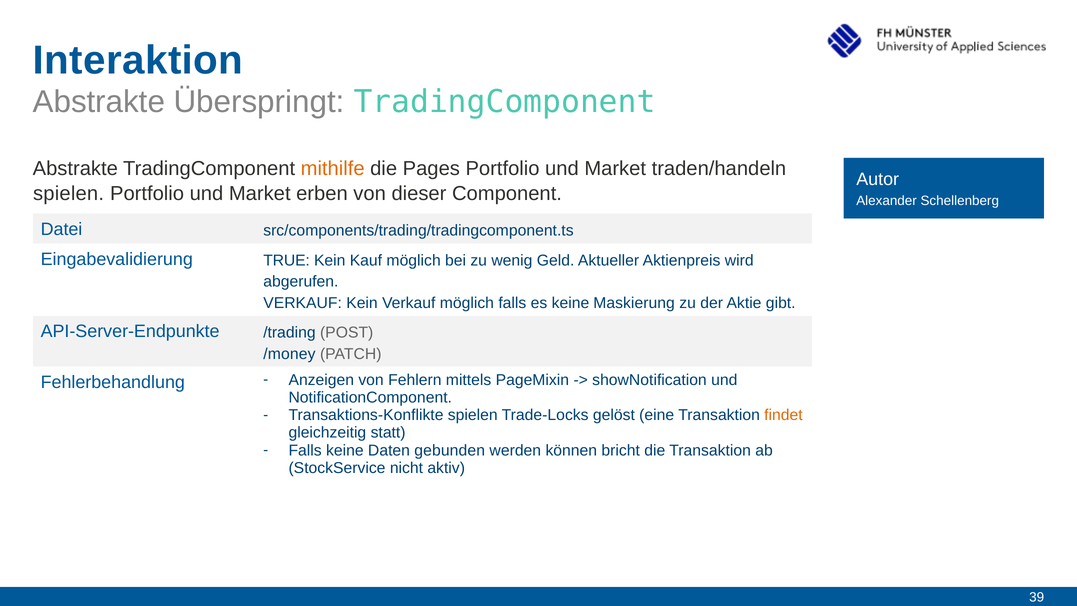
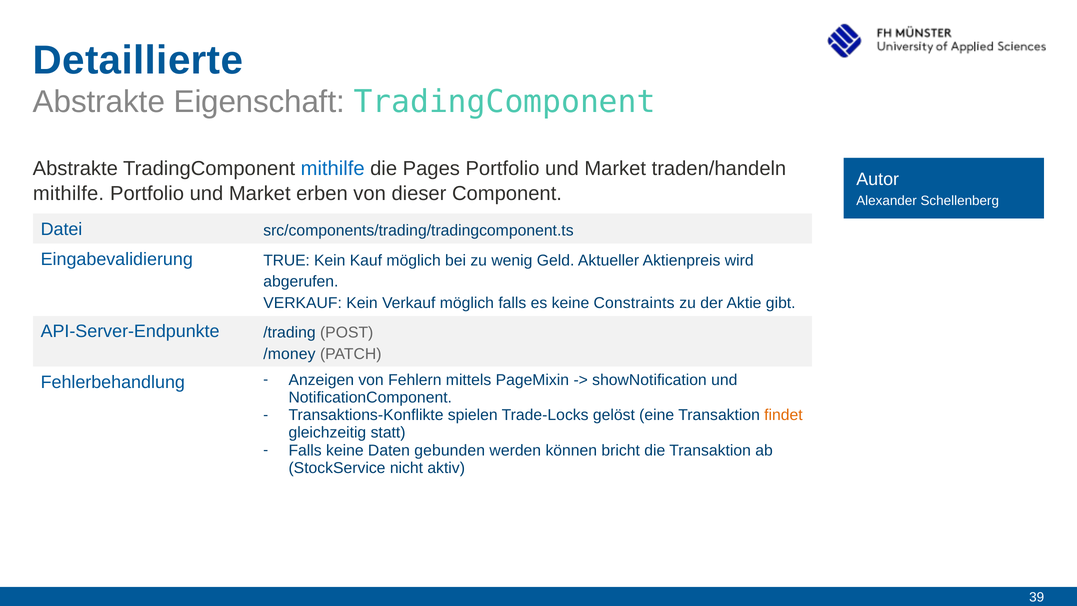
Interaktion: Interaktion -> Detaillierte
Überspringt: Überspringt -> Eigenschaft
mithilfe at (333, 169) colour: orange -> blue
spielen at (69, 193): spielen -> mithilfe
Maskierung: Maskierung -> Constraints
